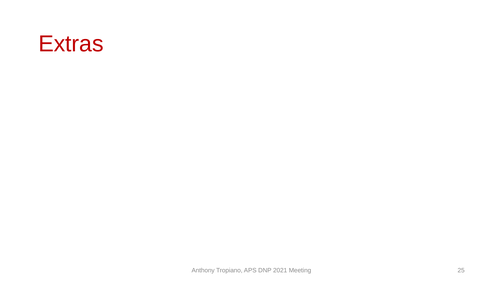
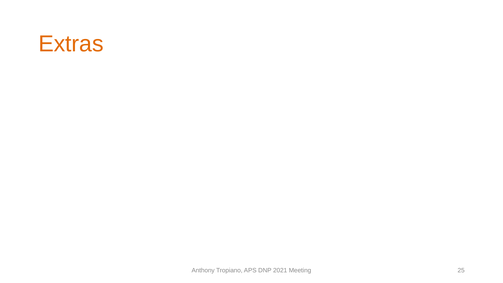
Extras colour: red -> orange
